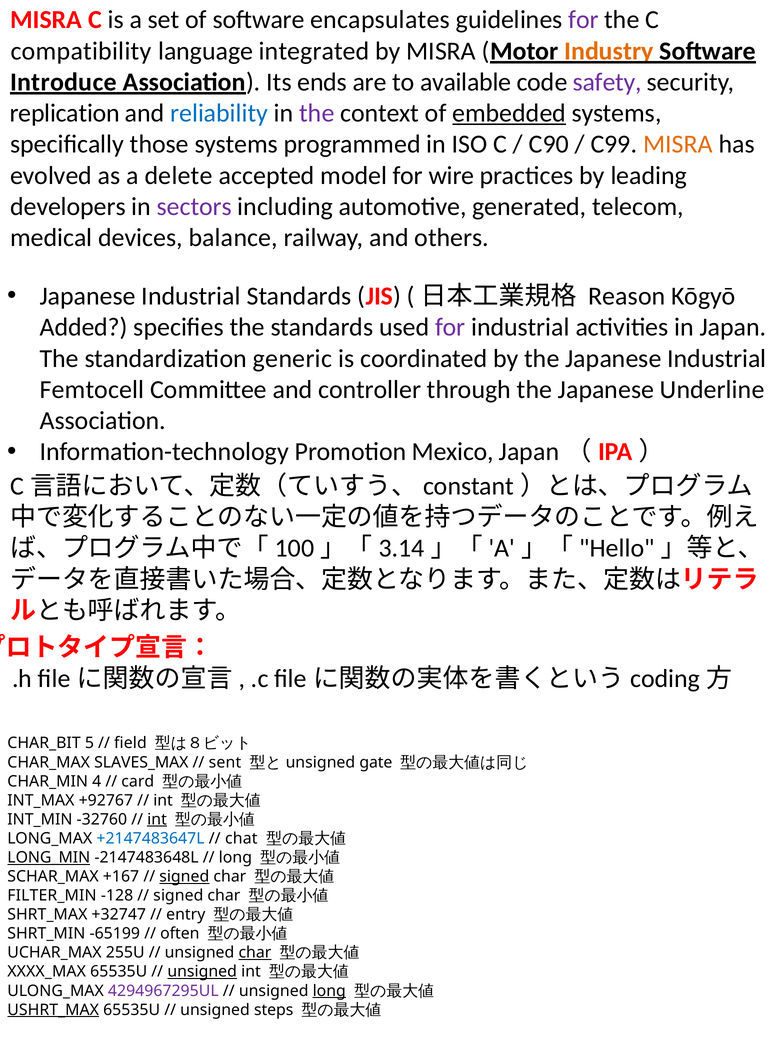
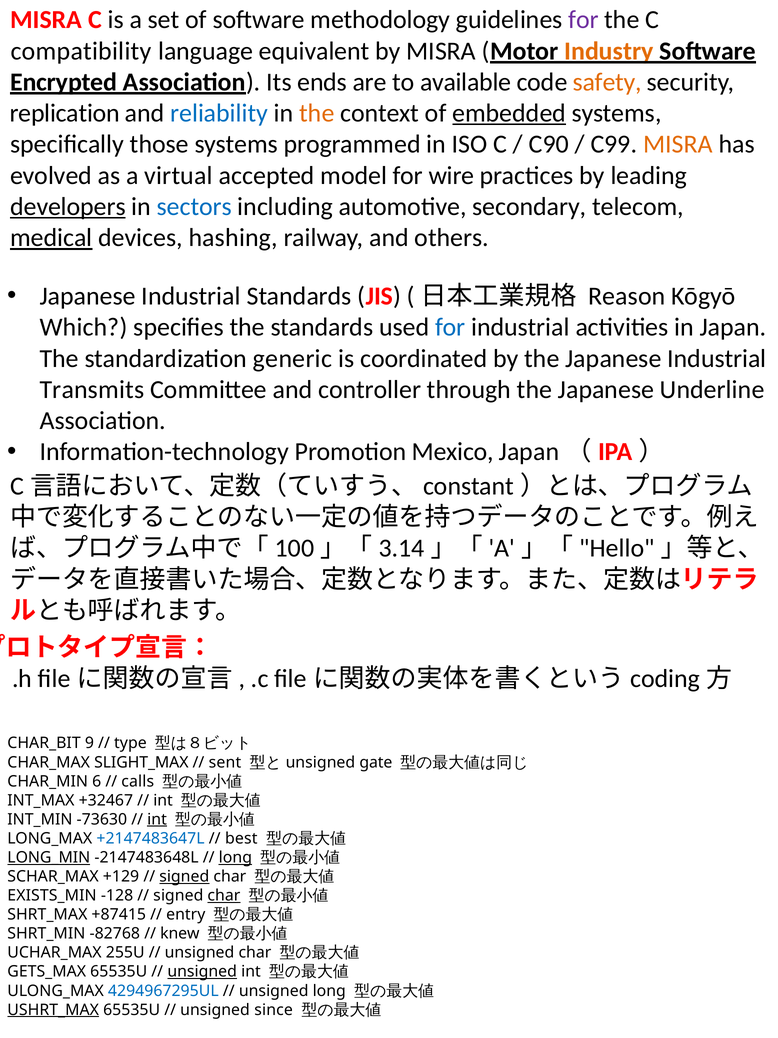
encapsulates: encapsulates -> methodology
integrated: integrated -> equivalent
Introduce: Introduce -> Encrypted
safety colour: purple -> orange
the at (317, 113) colour: purple -> orange
delete: delete -> virtual
developers underline: none -> present
sectors colour: purple -> blue
generated: generated -> secondary
medical underline: none -> present
balance: balance -> hashing
Added: Added -> Which
for at (450, 327) colour: purple -> blue
Femtocell: Femtocell -> Transmits
5: 5 -> 9
field: field -> type
SLAVES_MAX: SLAVES_MAX -> SLIGHT_MAX
4: 4 -> 6
card: card -> calls
+92767: +92767 -> +32467
-32760: -32760 -> -73630
chat: chat -> best
long at (235, 857) underline: none -> present
+167: +167 -> +129
FILTER_MIN: FILTER_MIN -> EXISTS_MIN
char at (224, 895) underline: none -> present
+32747: +32747 -> +87415
-65199: -65199 -> -82768
often: often -> knew
char at (255, 952) underline: present -> none
XXXX_MAX: XXXX_MAX -> GETS_MAX
4294967295UL colour: purple -> blue
long at (329, 990) underline: present -> none
steps: steps -> since
